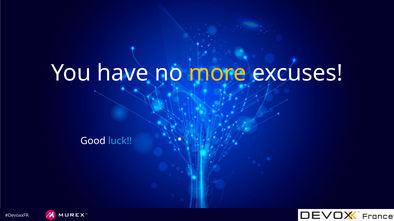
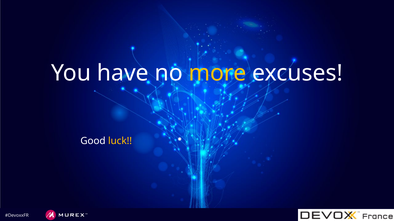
luck colour: light blue -> yellow
